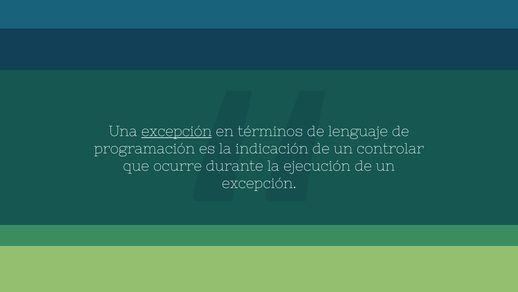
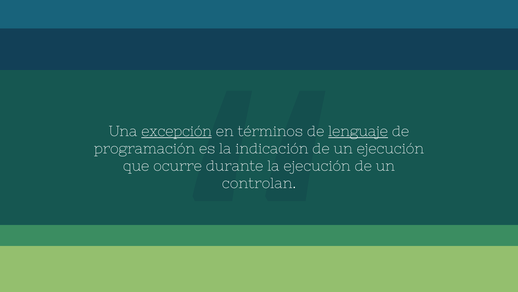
lenguaje underline: none -> present
un controlar: controlar -> ejecución
excepción at (259, 183): excepción -> controlan
